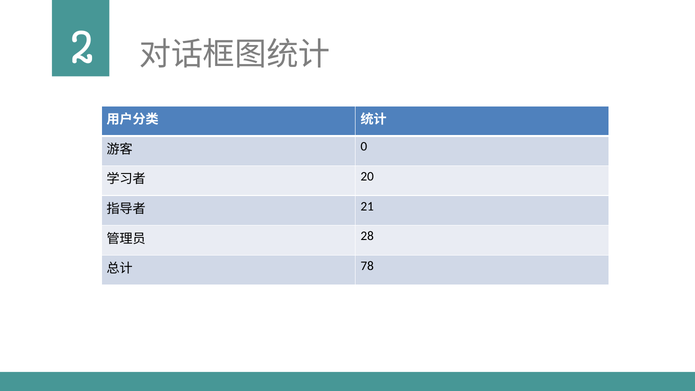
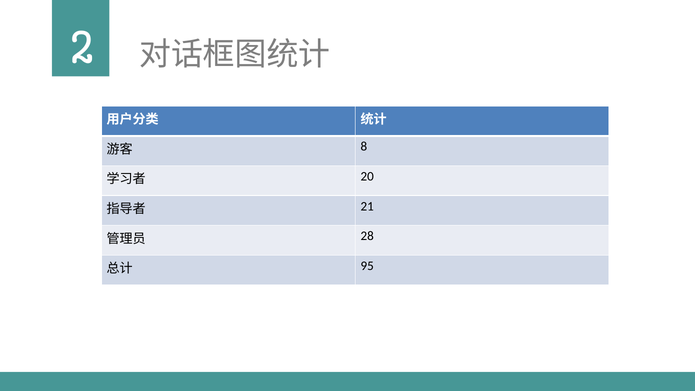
0: 0 -> 8
78: 78 -> 95
